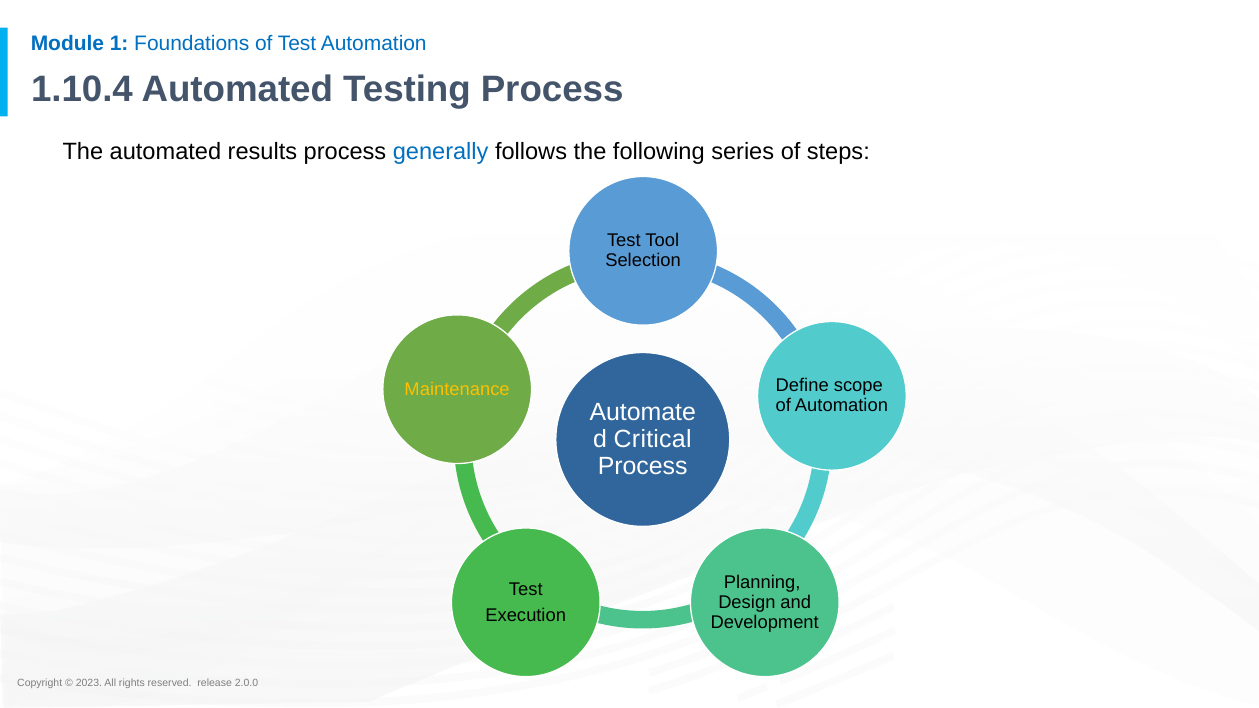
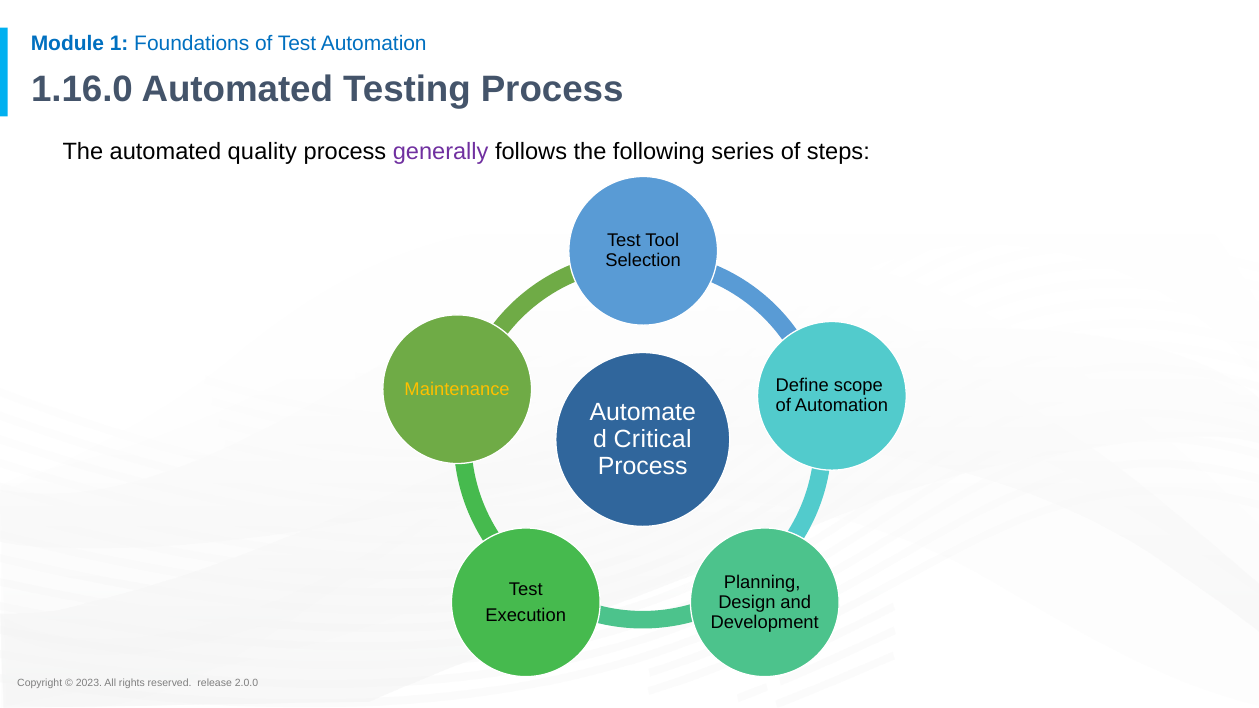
1.10.4: 1.10.4 -> 1.16.0
results: results -> quality
generally colour: blue -> purple
